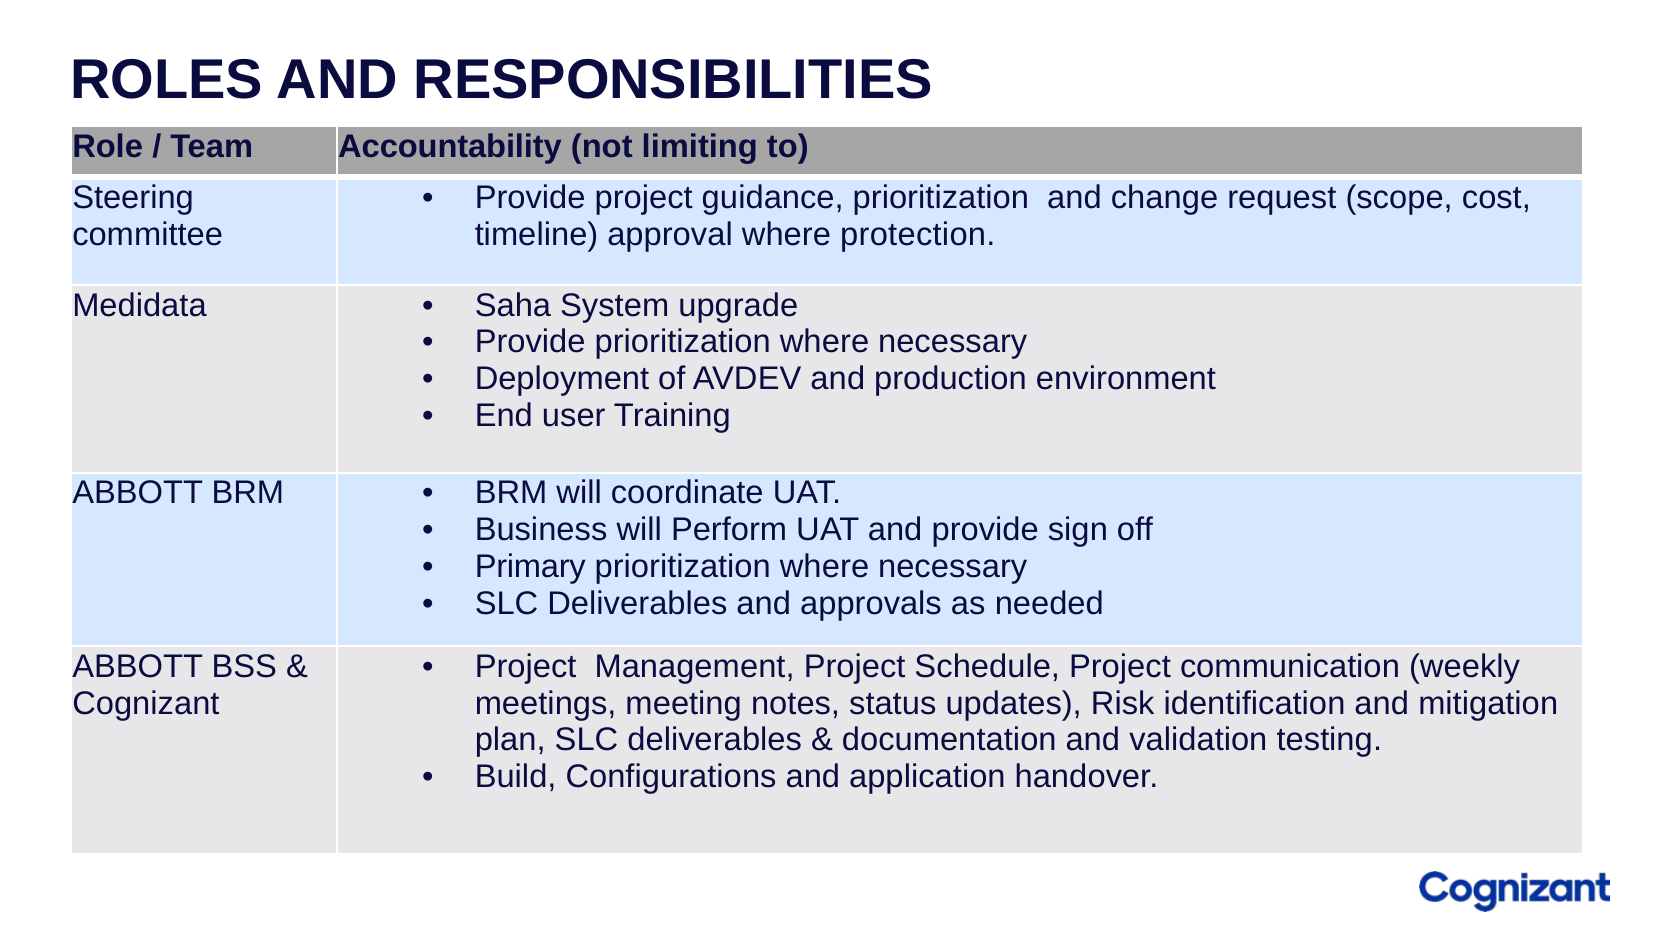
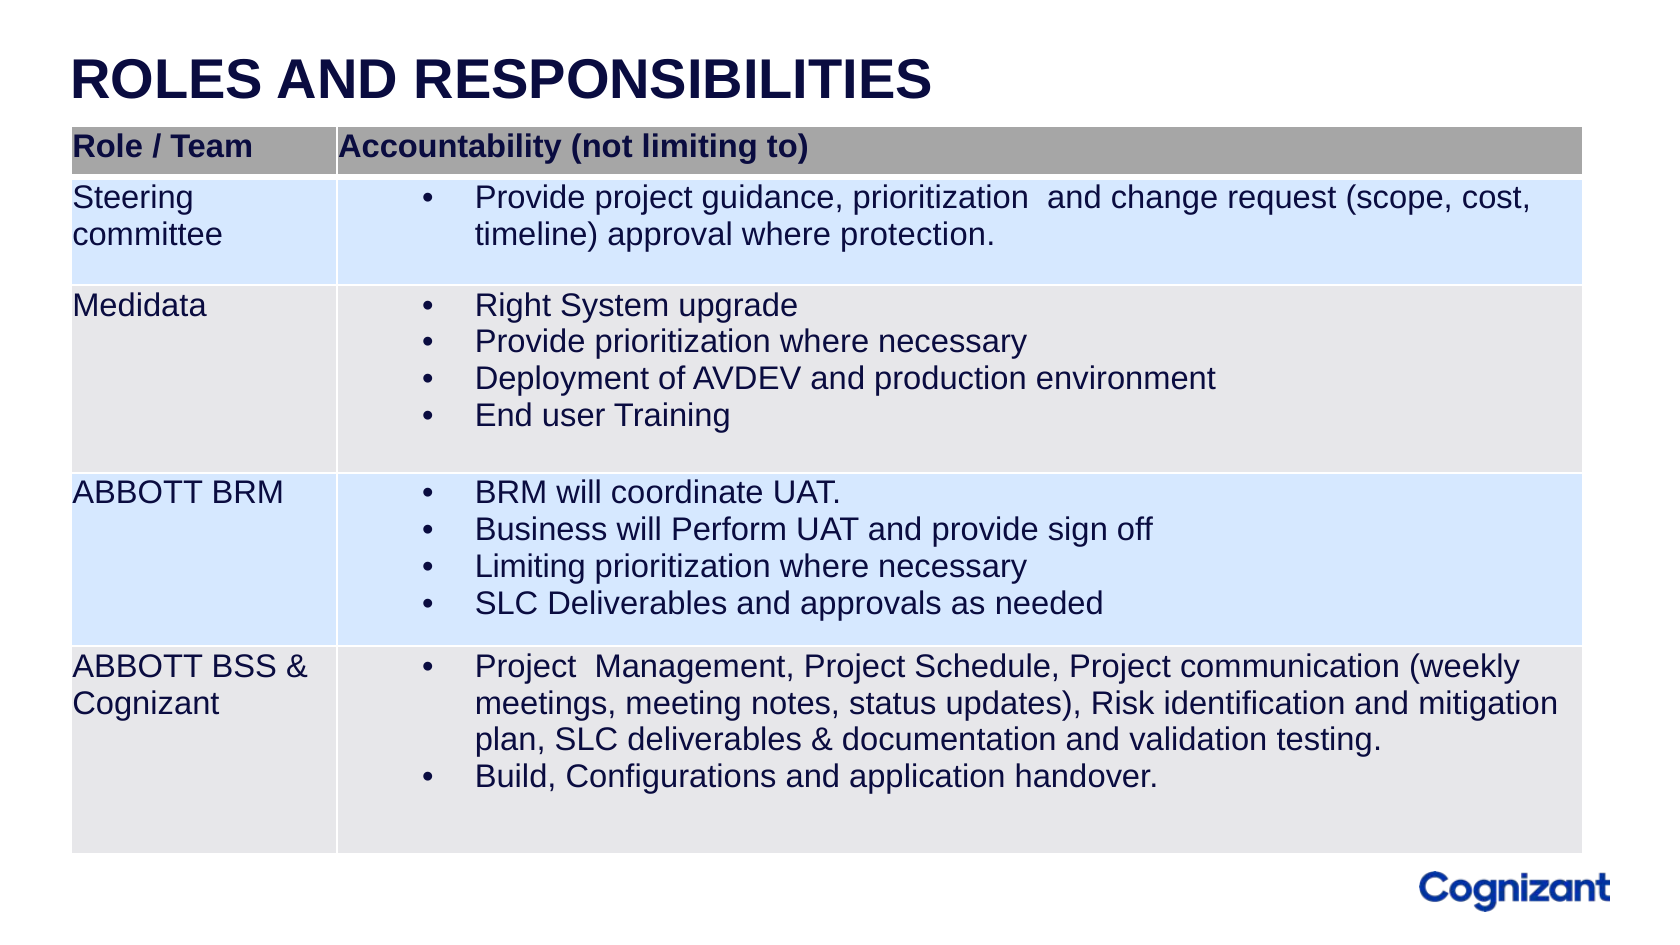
Saha: Saha -> Right
Primary at (530, 567): Primary -> Limiting
